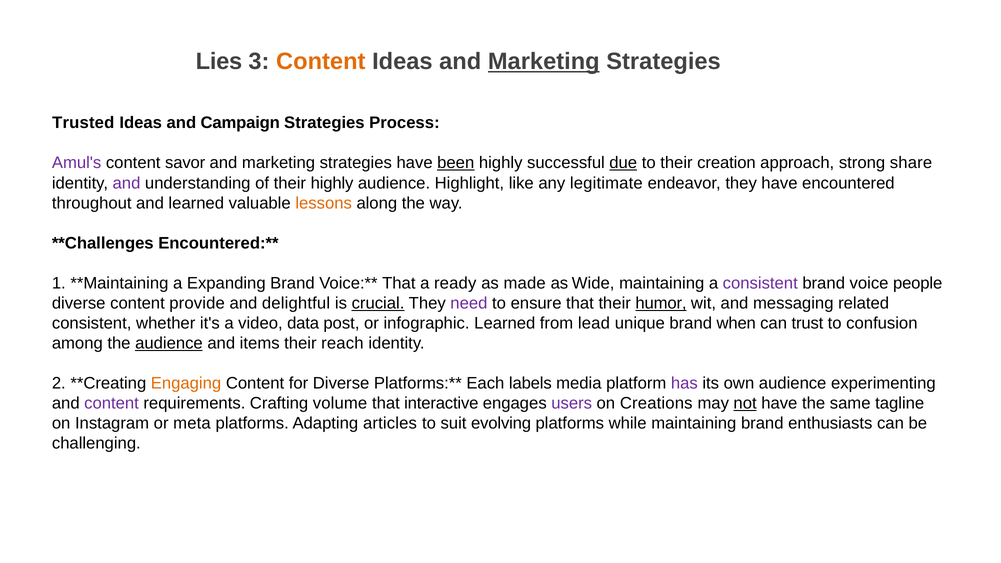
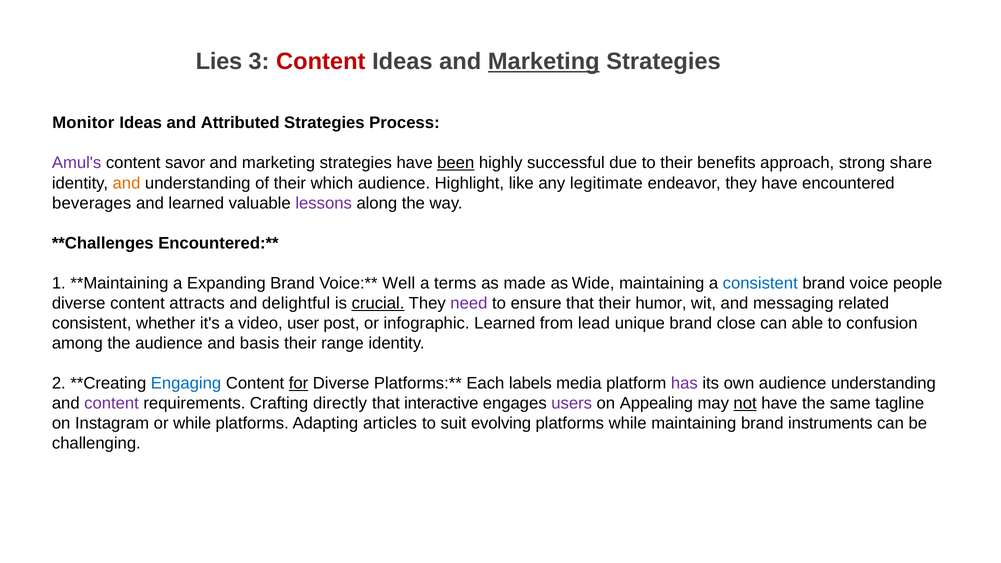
Content at (321, 61) colour: orange -> red
Trusted: Trusted -> Monitor
Campaign: Campaign -> Attributed
due underline: present -> none
creation: creation -> benefits
and at (126, 183) colour: purple -> orange
their highly: highly -> which
throughout: throughout -> beverages
lessons colour: orange -> purple
That at (399, 283): That -> Well
ready: ready -> terms
consistent at (760, 283) colour: purple -> blue
provide: provide -> attracts
humor underline: present -> none
data: data -> user
when: when -> close
trust: trust -> able
audience at (169, 343) underline: present -> none
items: items -> basis
reach: reach -> range
Engaging colour: orange -> blue
for underline: none -> present
audience experimenting: experimenting -> understanding
volume: volume -> directly
Creations: Creations -> Appealing
or meta: meta -> while
enthusiasts: enthusiasts -> instruments
